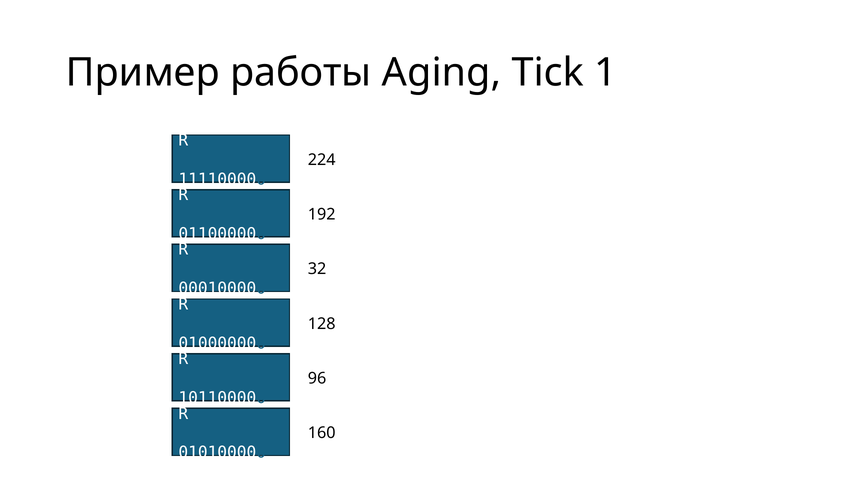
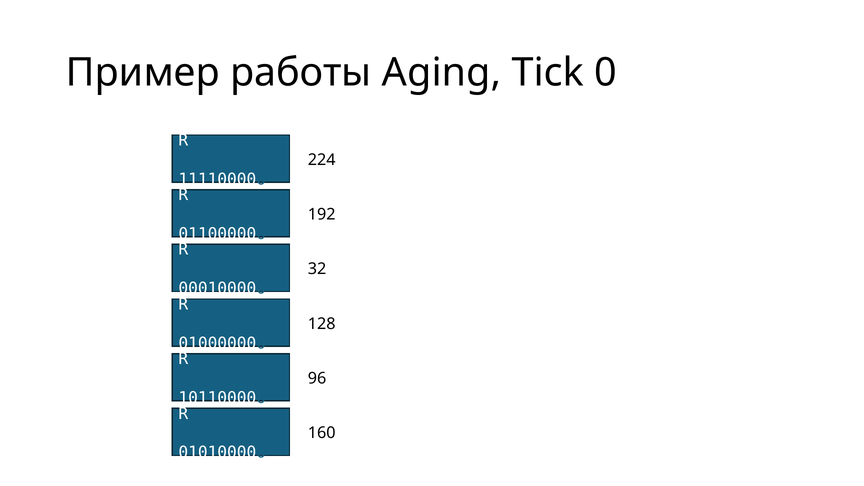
1: 1 -> 0
